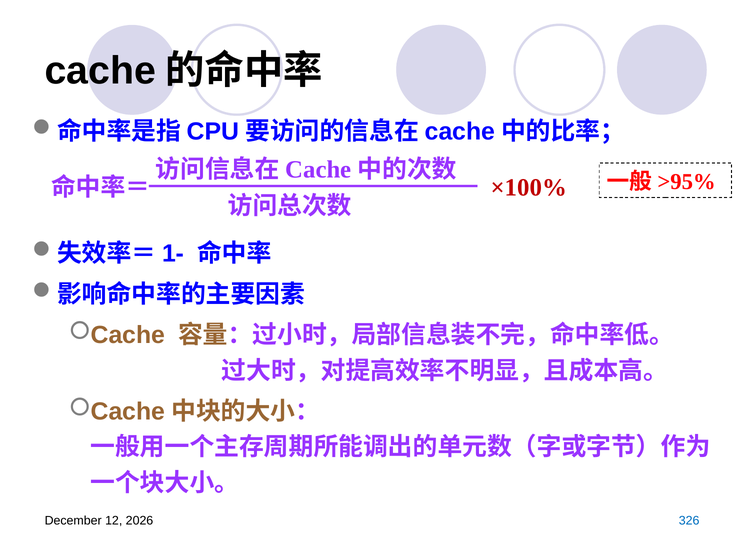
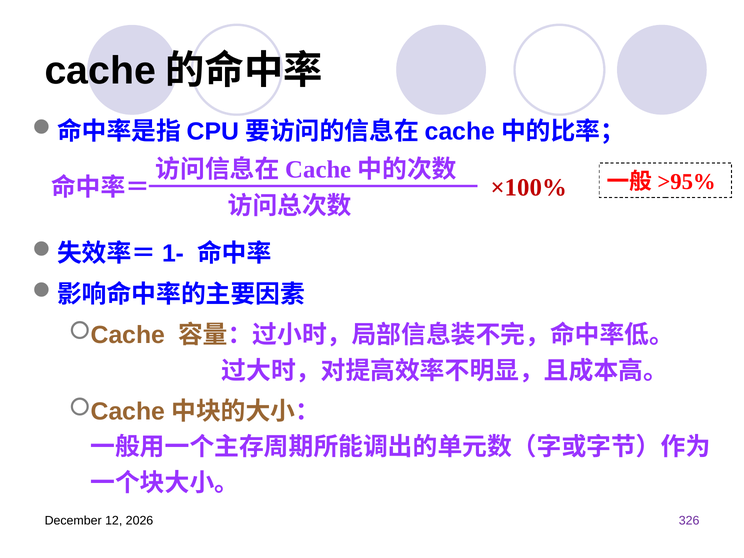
326 colour: blue -> purple
